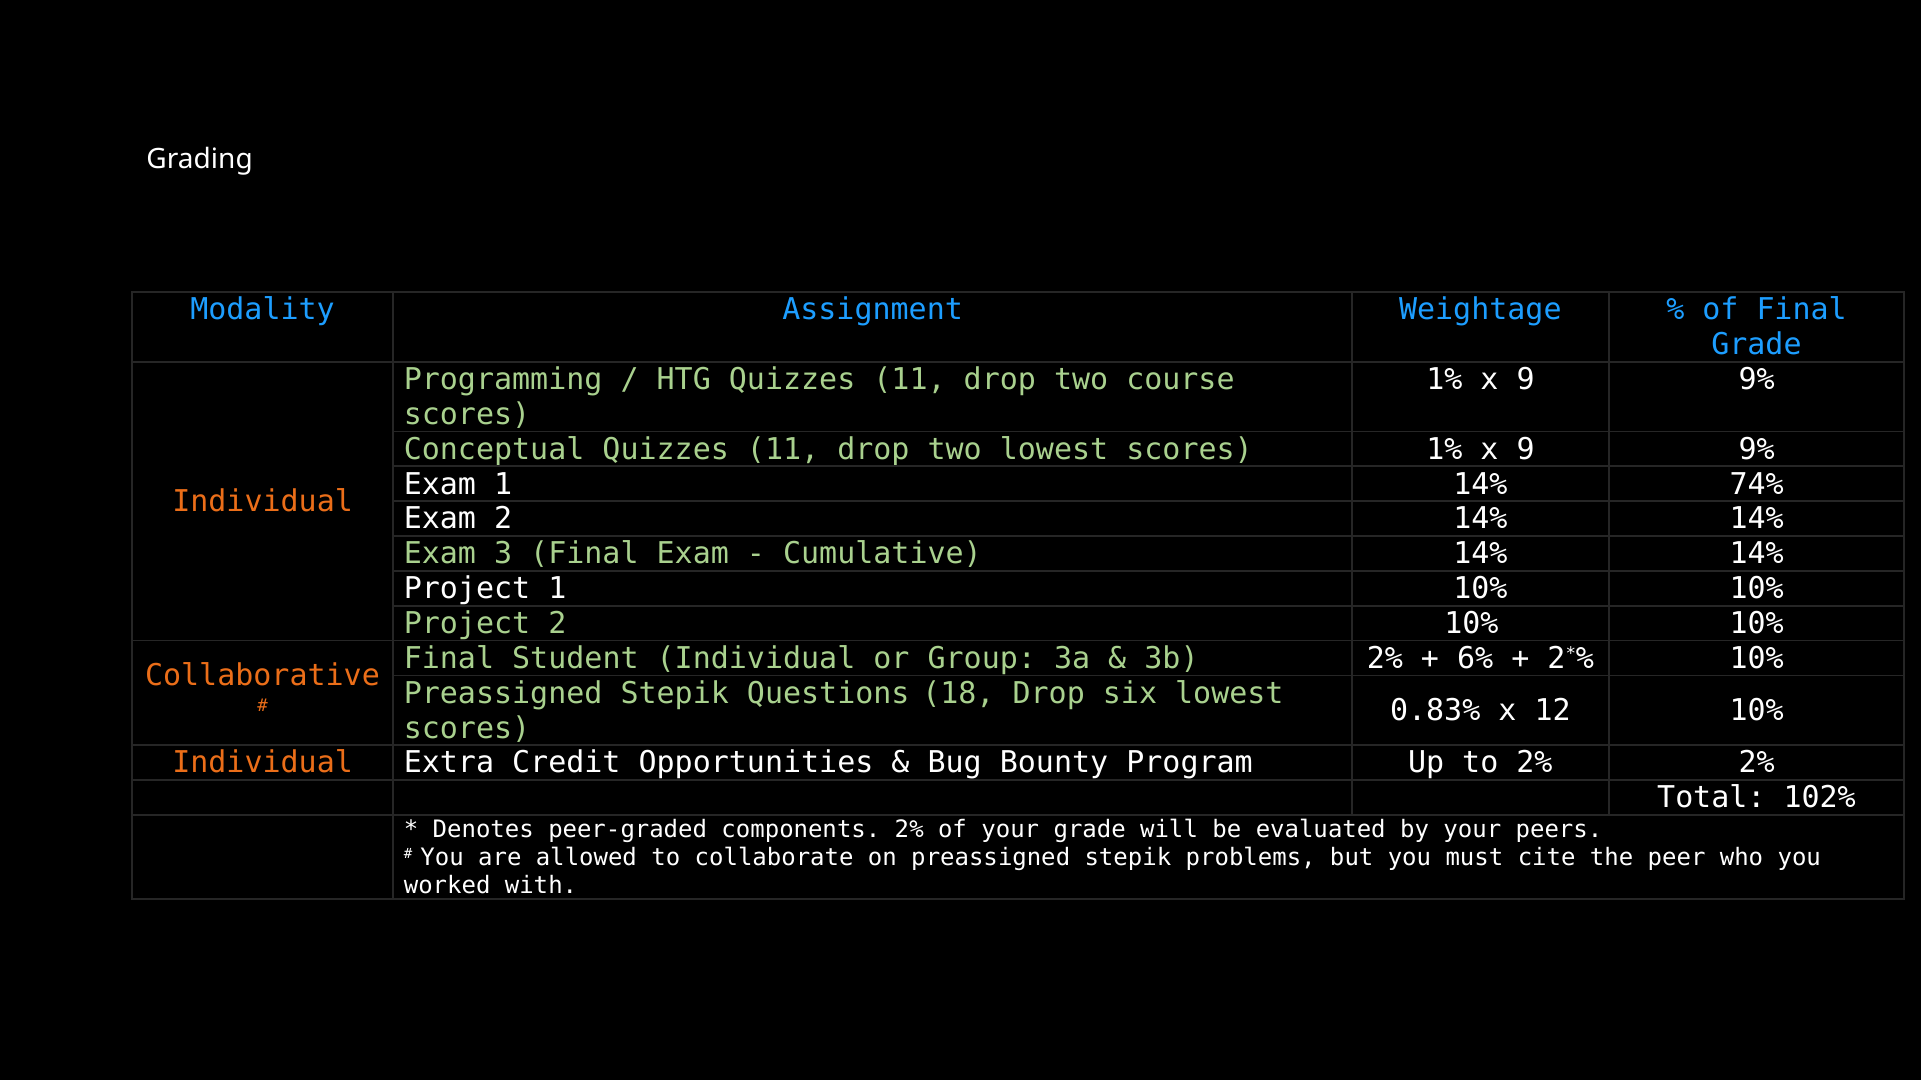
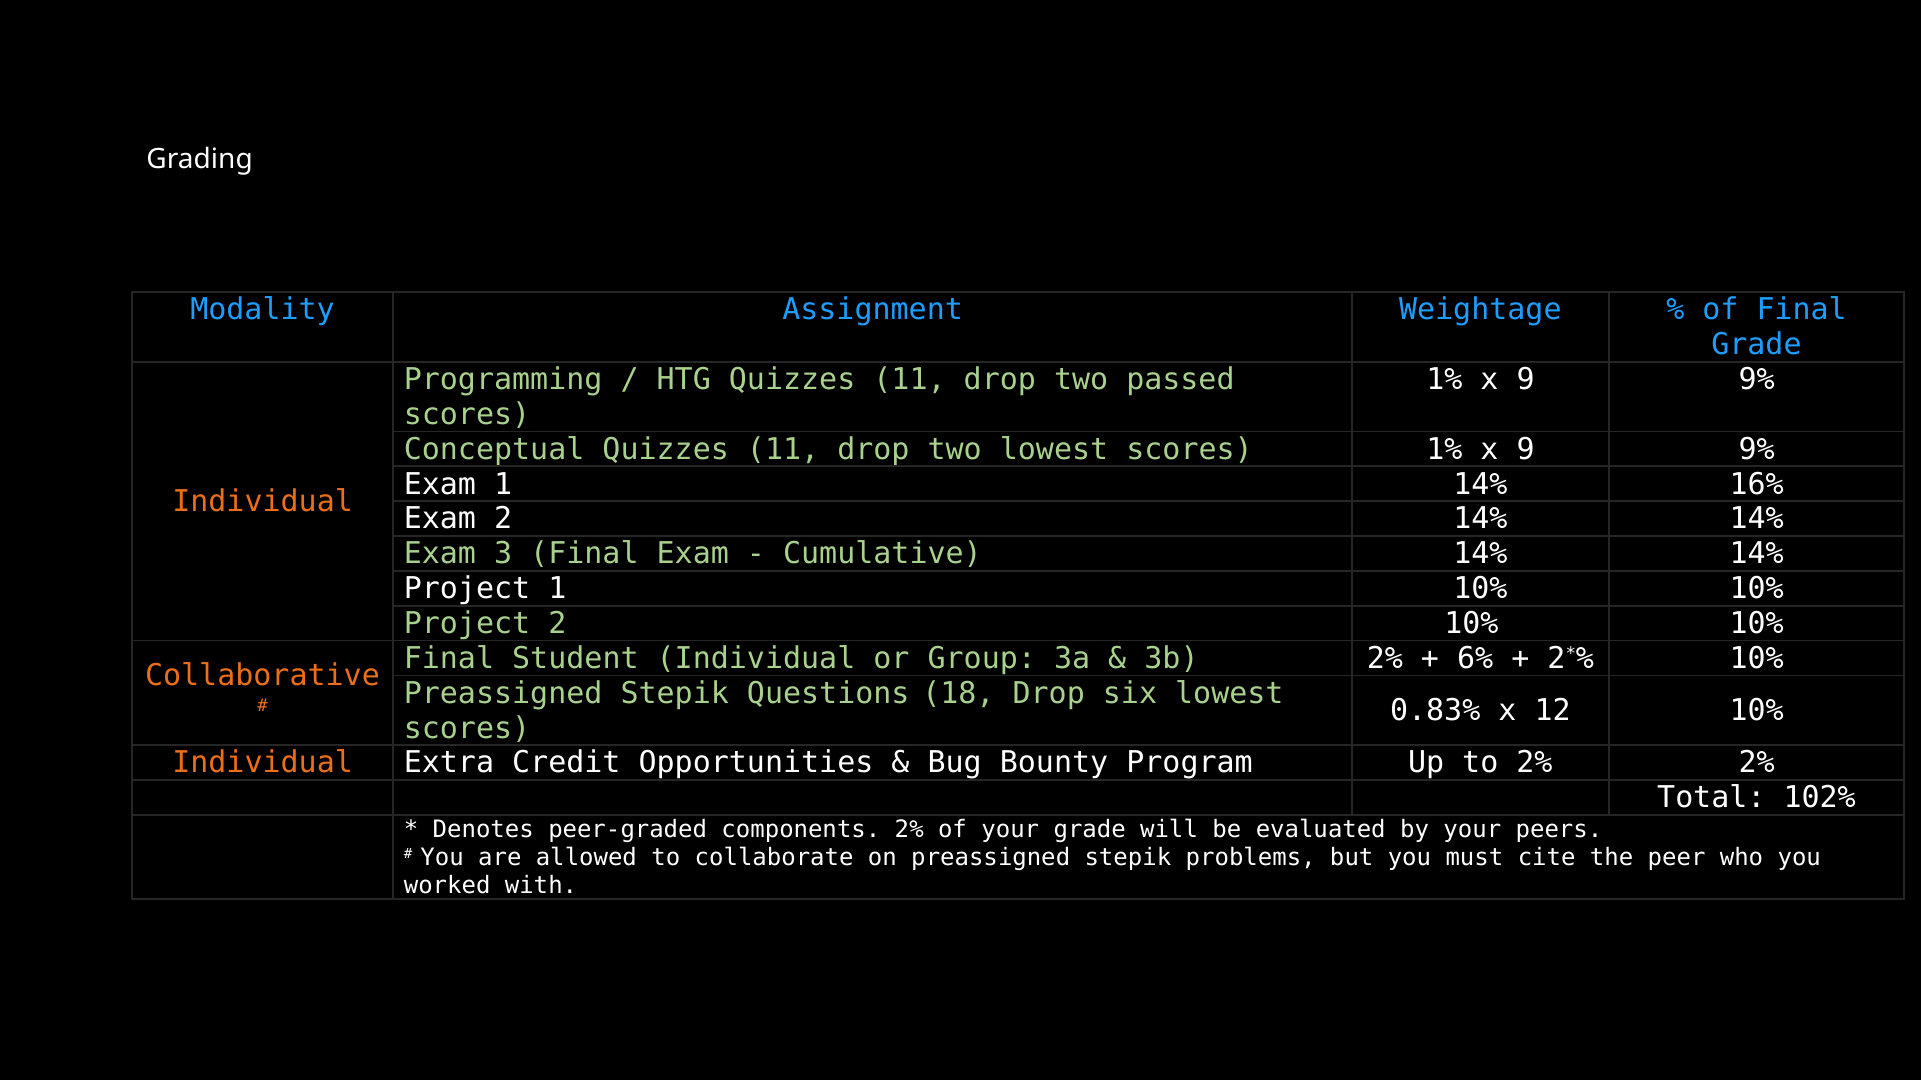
course: course -> passed
74%: 74% -> 16%
